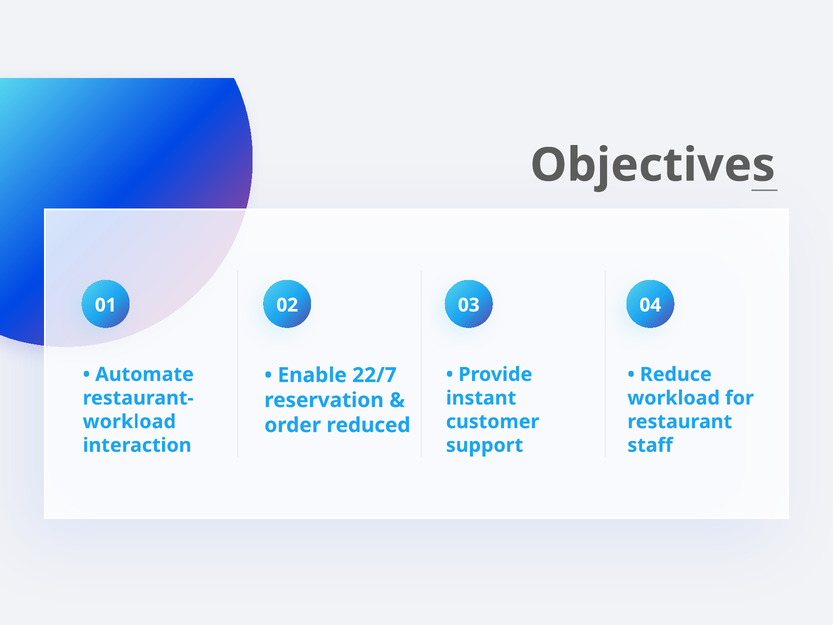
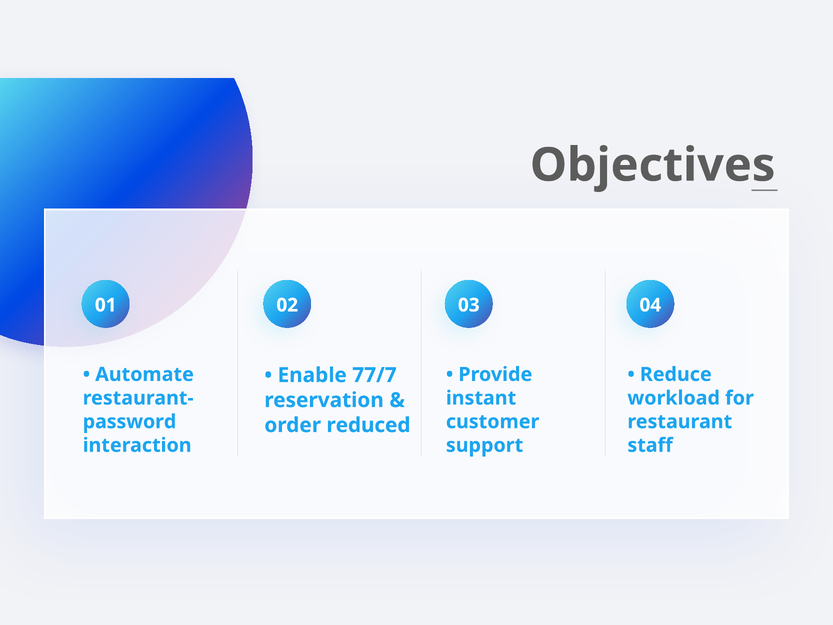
22/7: 22/7 -> 77/7
workload at (129, 422): workload -> password
